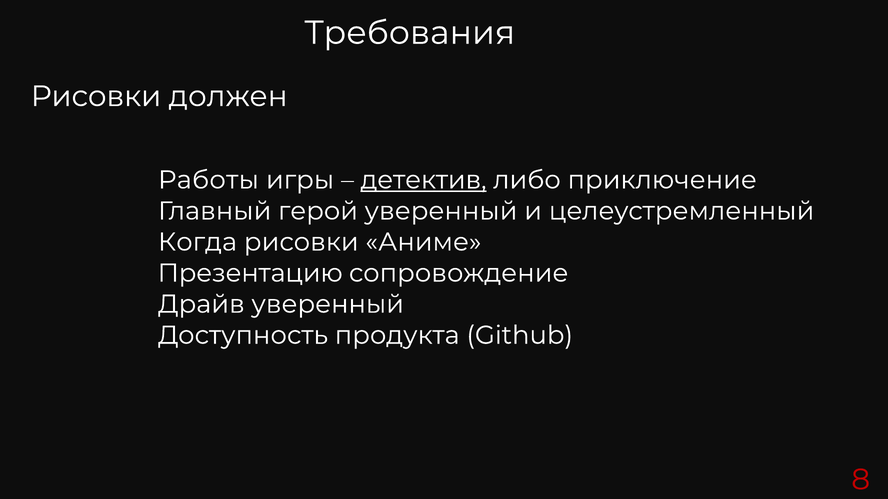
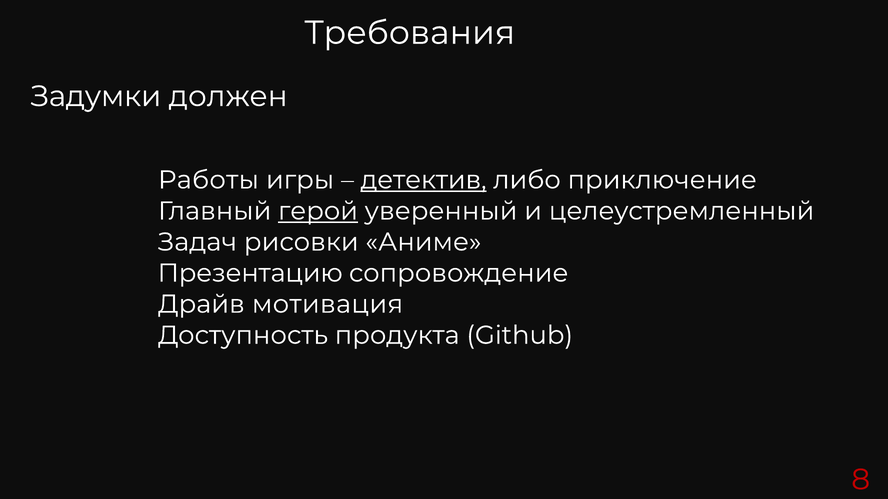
Рисовки at (96, 96): Рисовки -> Задумки
герой underline: none -> present
Когда: Когда -> Задач
Драйв уверенный: уверенный -> мотивация
